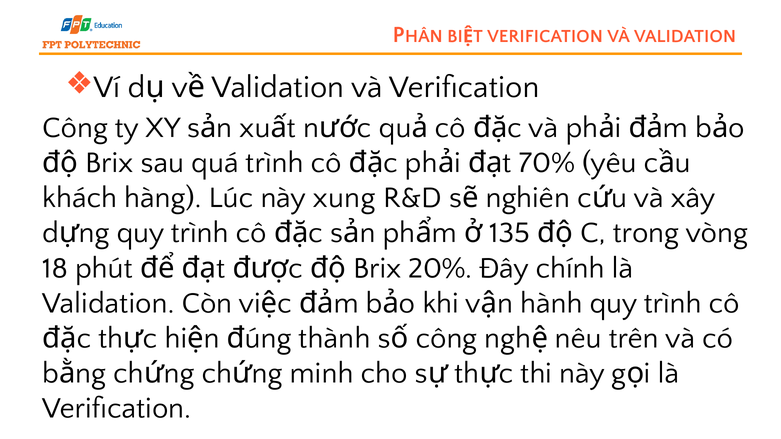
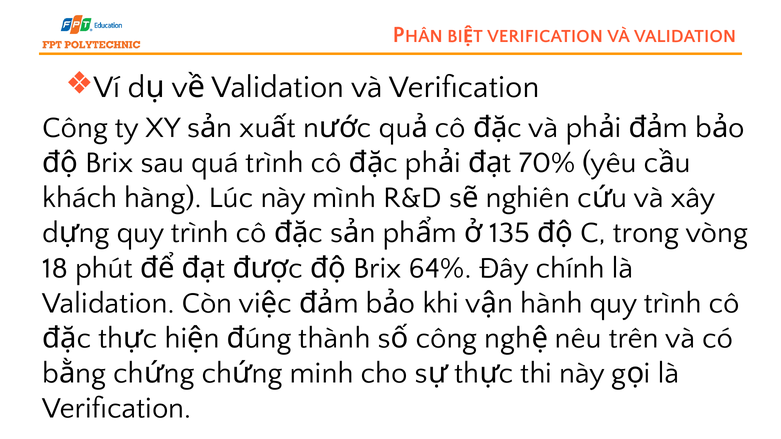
xung: xung -> mình
20%: 20% -> 64%
